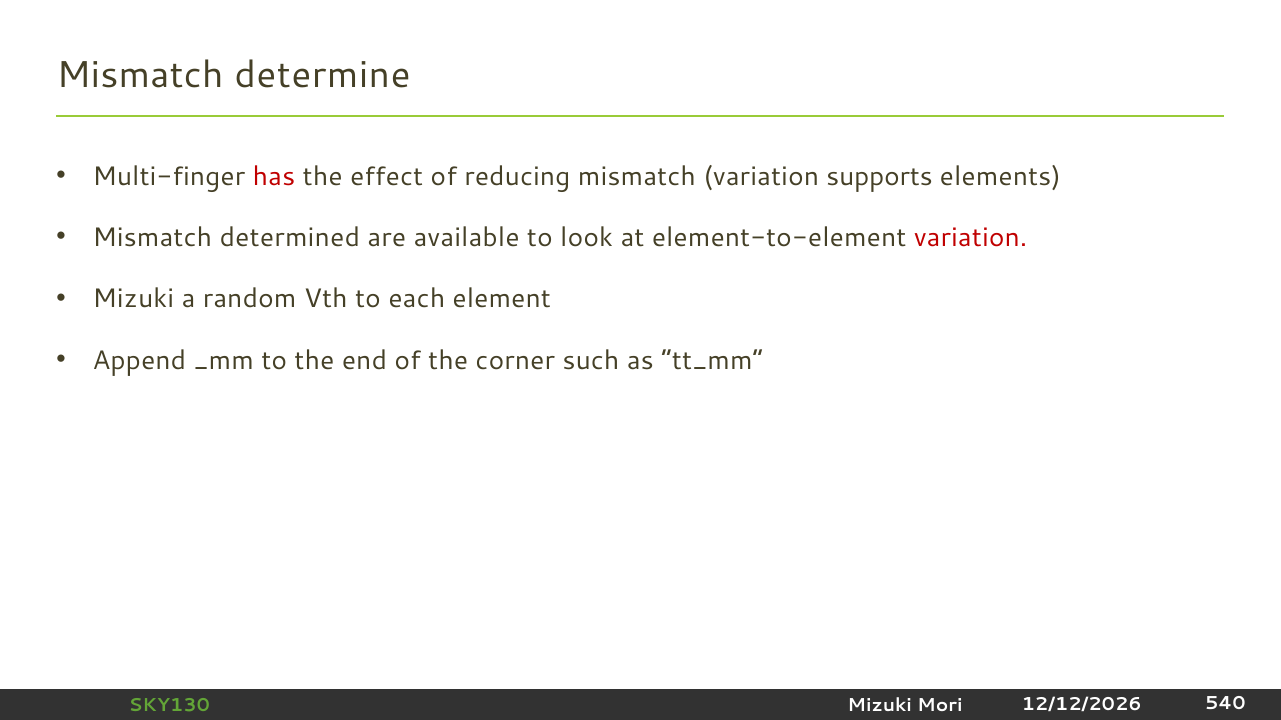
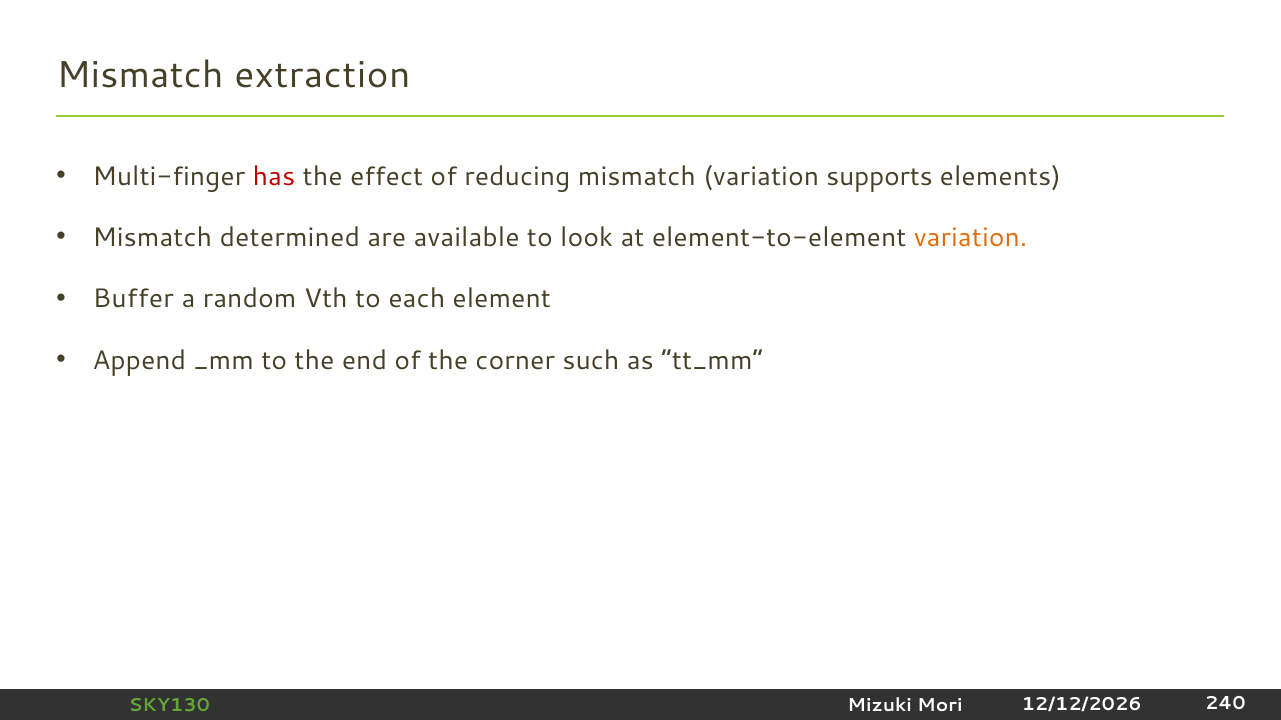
determine: determine -> extraction
variation at (971, 238) colour: red -> orange
Mizuki at (133, 299): Mizuki -> Buffer
540: 540 -> 240
